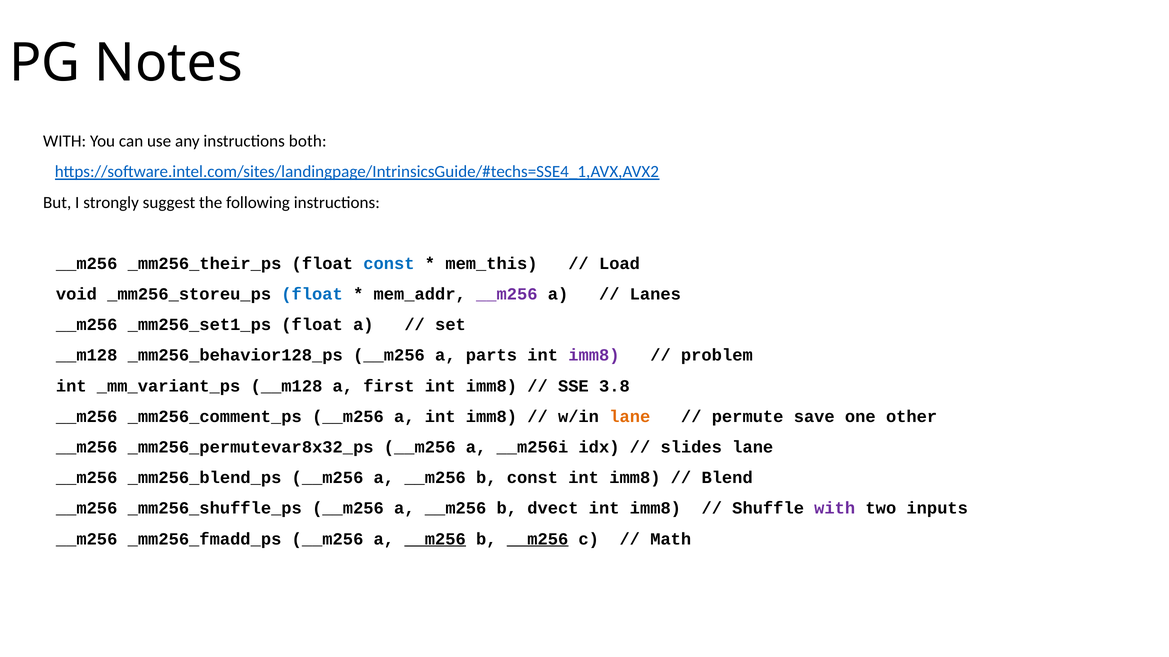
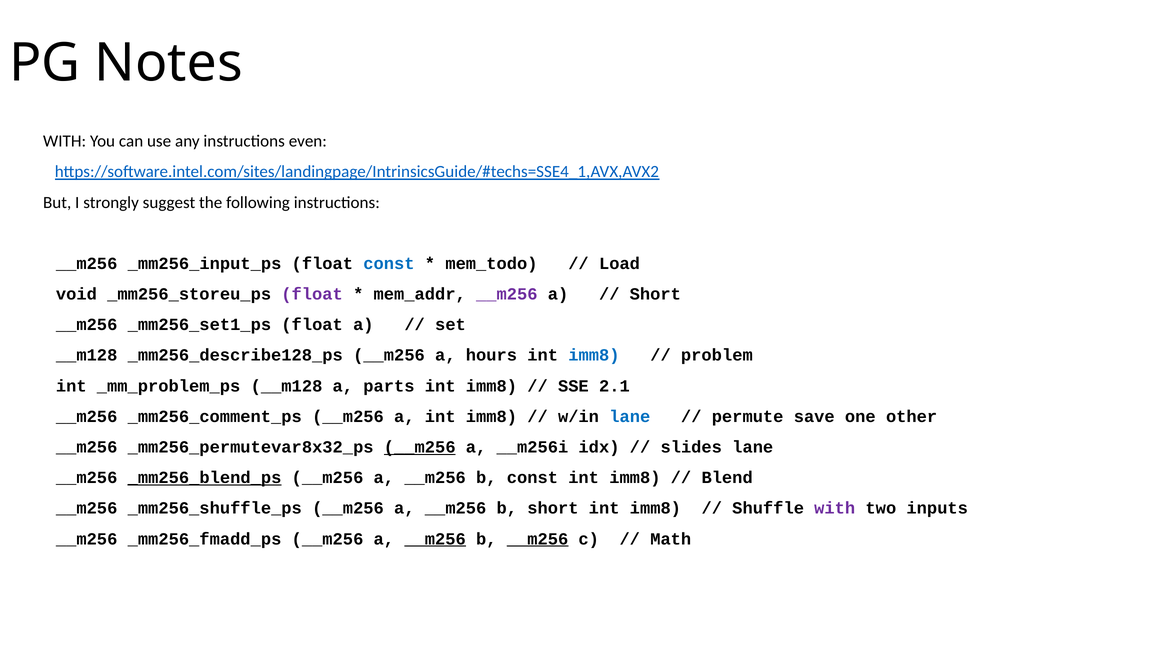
both: both -> even
_mm256_their_ps: _mm256_their_ps -> _mm256_input_ps
mem_this: mem_this -> mem_todo
float at (312, 294) colour: blue -> purple
Lanes at (655, 294): Lanes -> Short
_mm256_behavior128_ps: _mm256_behavior128_ps -> _mm256_describe128_ps
parts: parts -> hours
imm8 at (594, 356) colour: purple -> blue
_mm_variant_ps: _mm_variant_ps -> _mm_problem_ps
first: first -> parts
3.8: 3.8 -> 2.1
lane at (630, 417) colour: orange -> blue
__m256 at (420, 448) underline: none -> present
_mm256_blend_ps underline: none -> present
b dvect: dvect -> short
